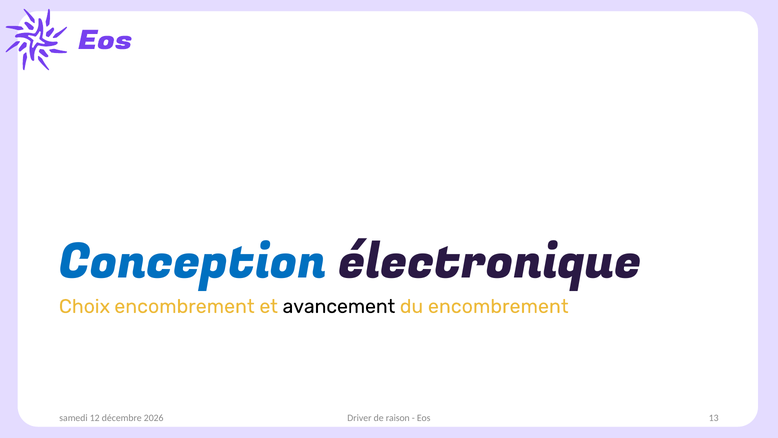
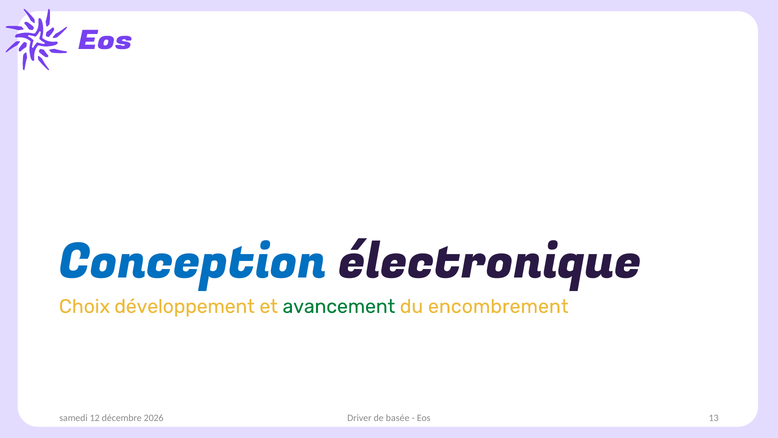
Choix encombrement: encombrement -> développement
avancement colour: black -> green
raison: raison -> basée
